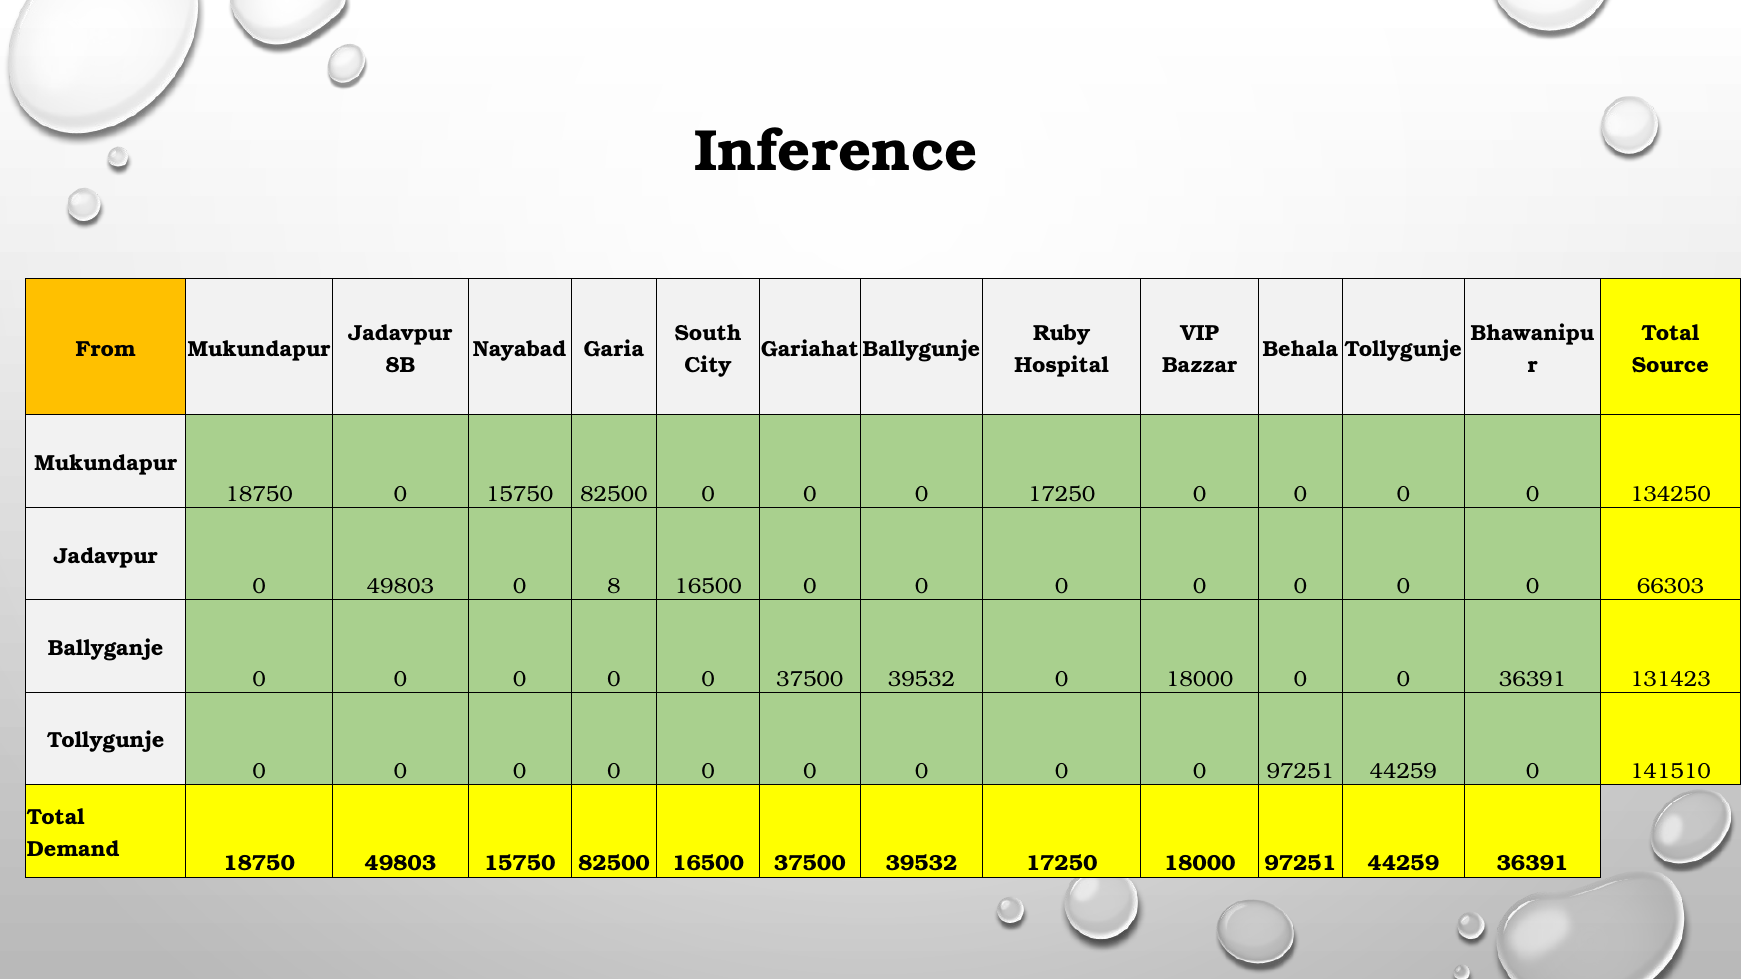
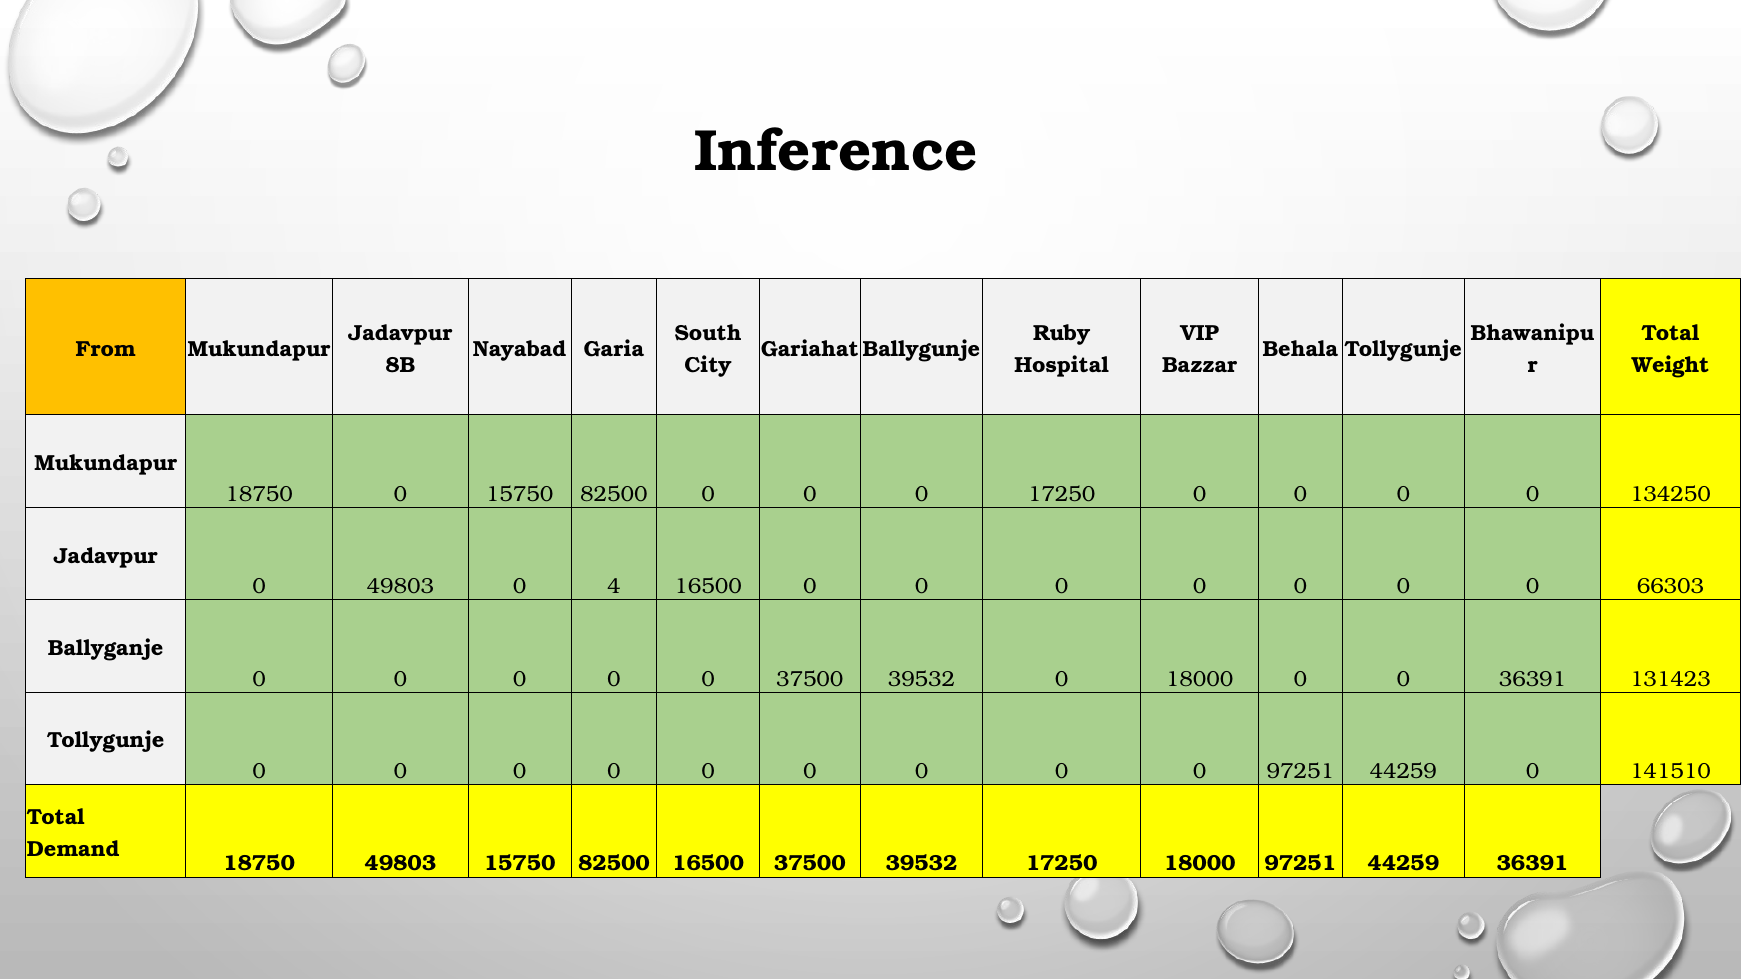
Source: Source -> Weight
8: 8 -> 4
